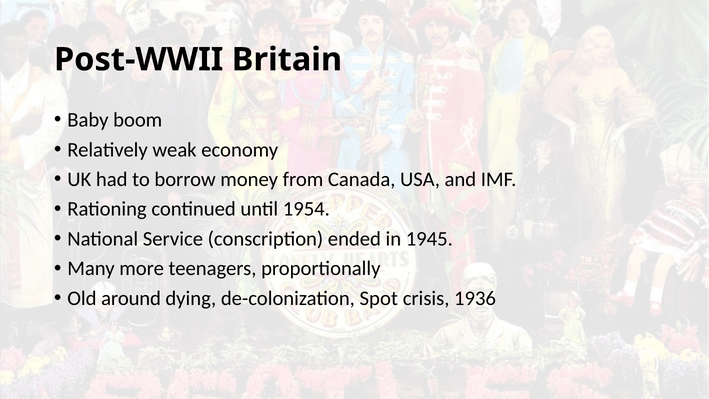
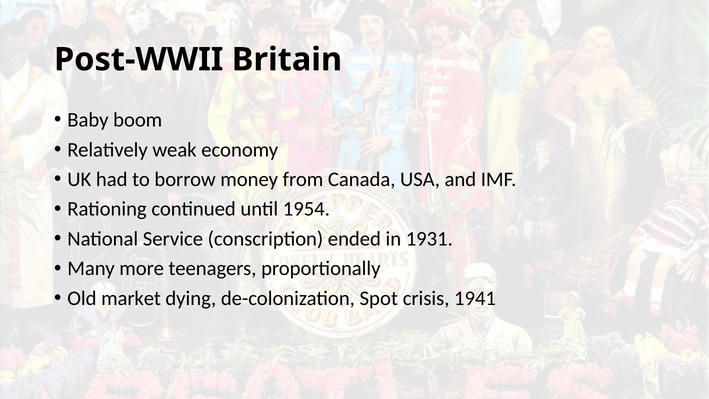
1945: 1945 -> 1931
around: around -> market
1936: 1936 -> 1941
